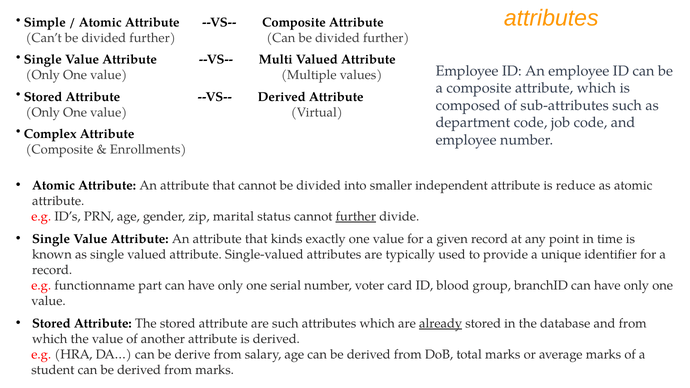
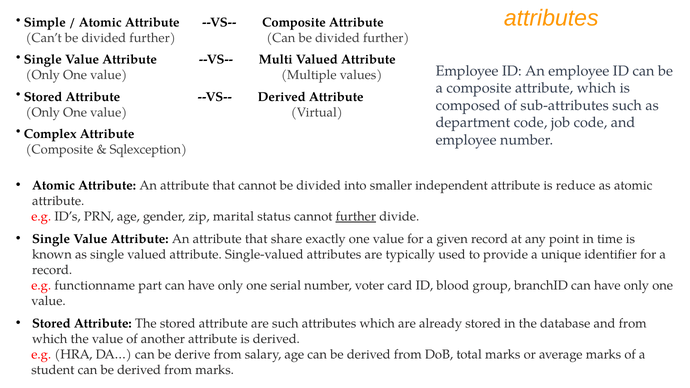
Enrollments: Enrollments -> Sqlexception
kinds: kinds -> share
already underline: present -> none
